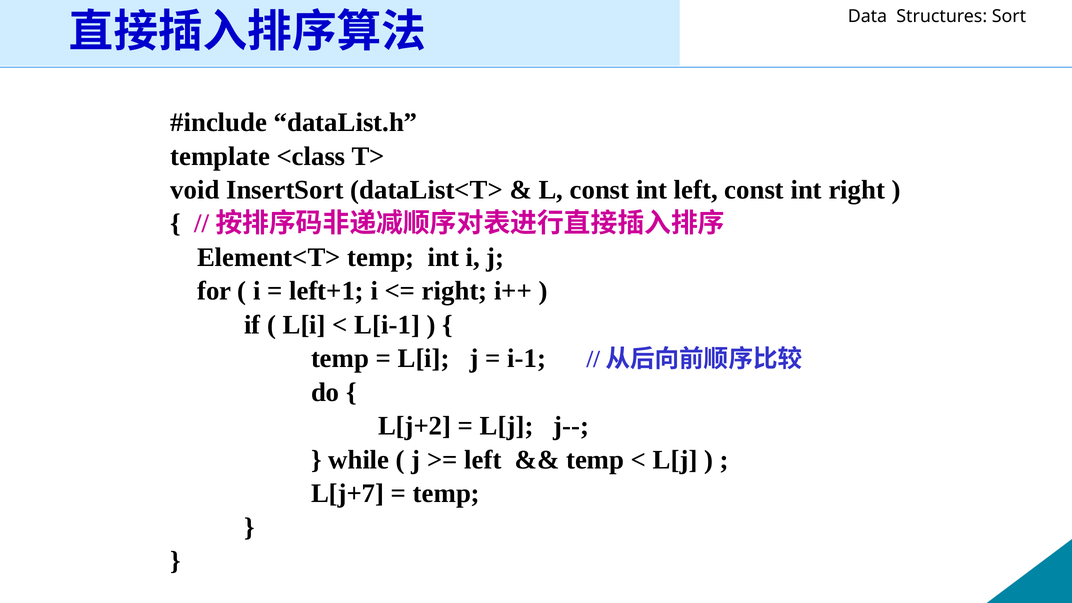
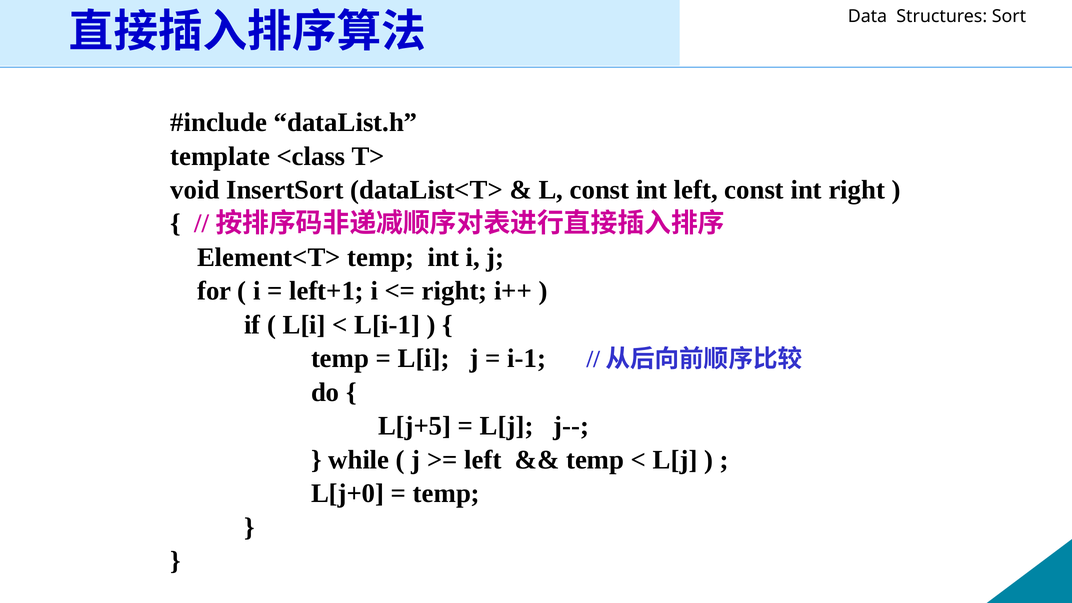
L[j+2: L[j+2 -> L[j+5
L[j+7: L[j+7 -> L[j+0
